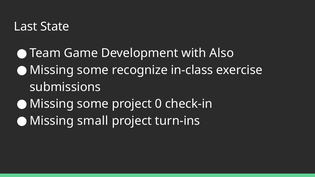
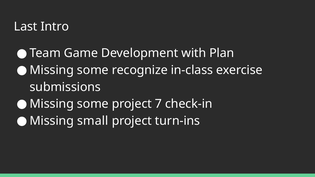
State: State -> Intro
Also: Also -> Plan
0: 0 -> 7
